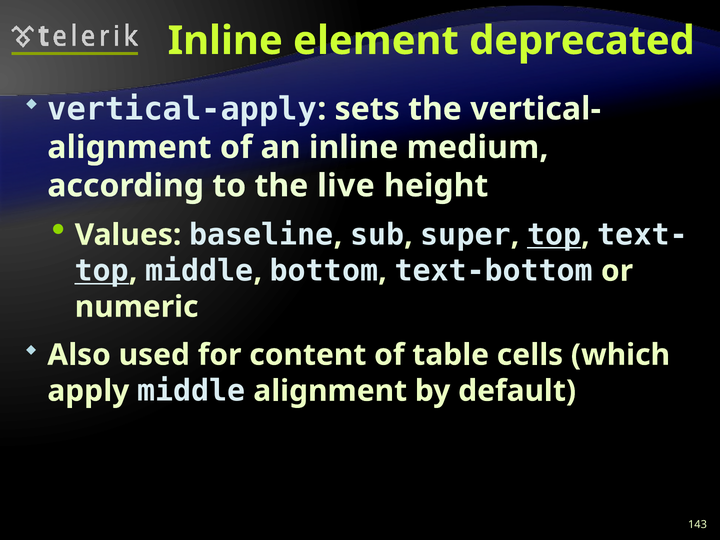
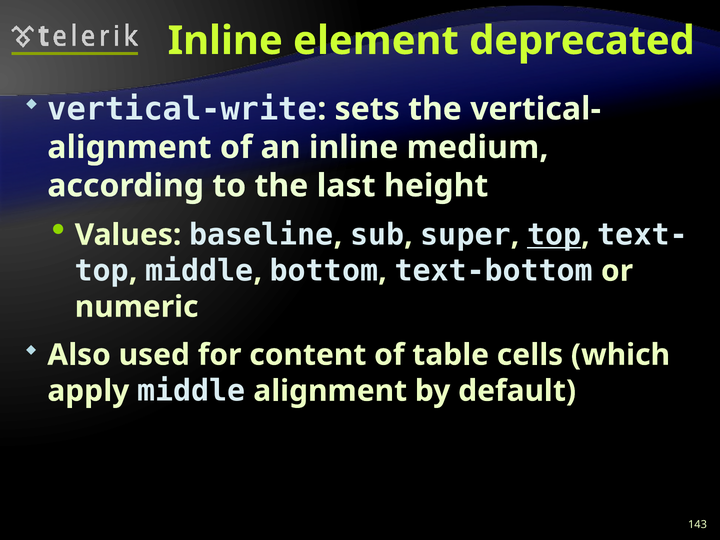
vertical-apply: vertical-apply -> vertical-write
live: live -> last
top at (102, 271) underline: present -> none
